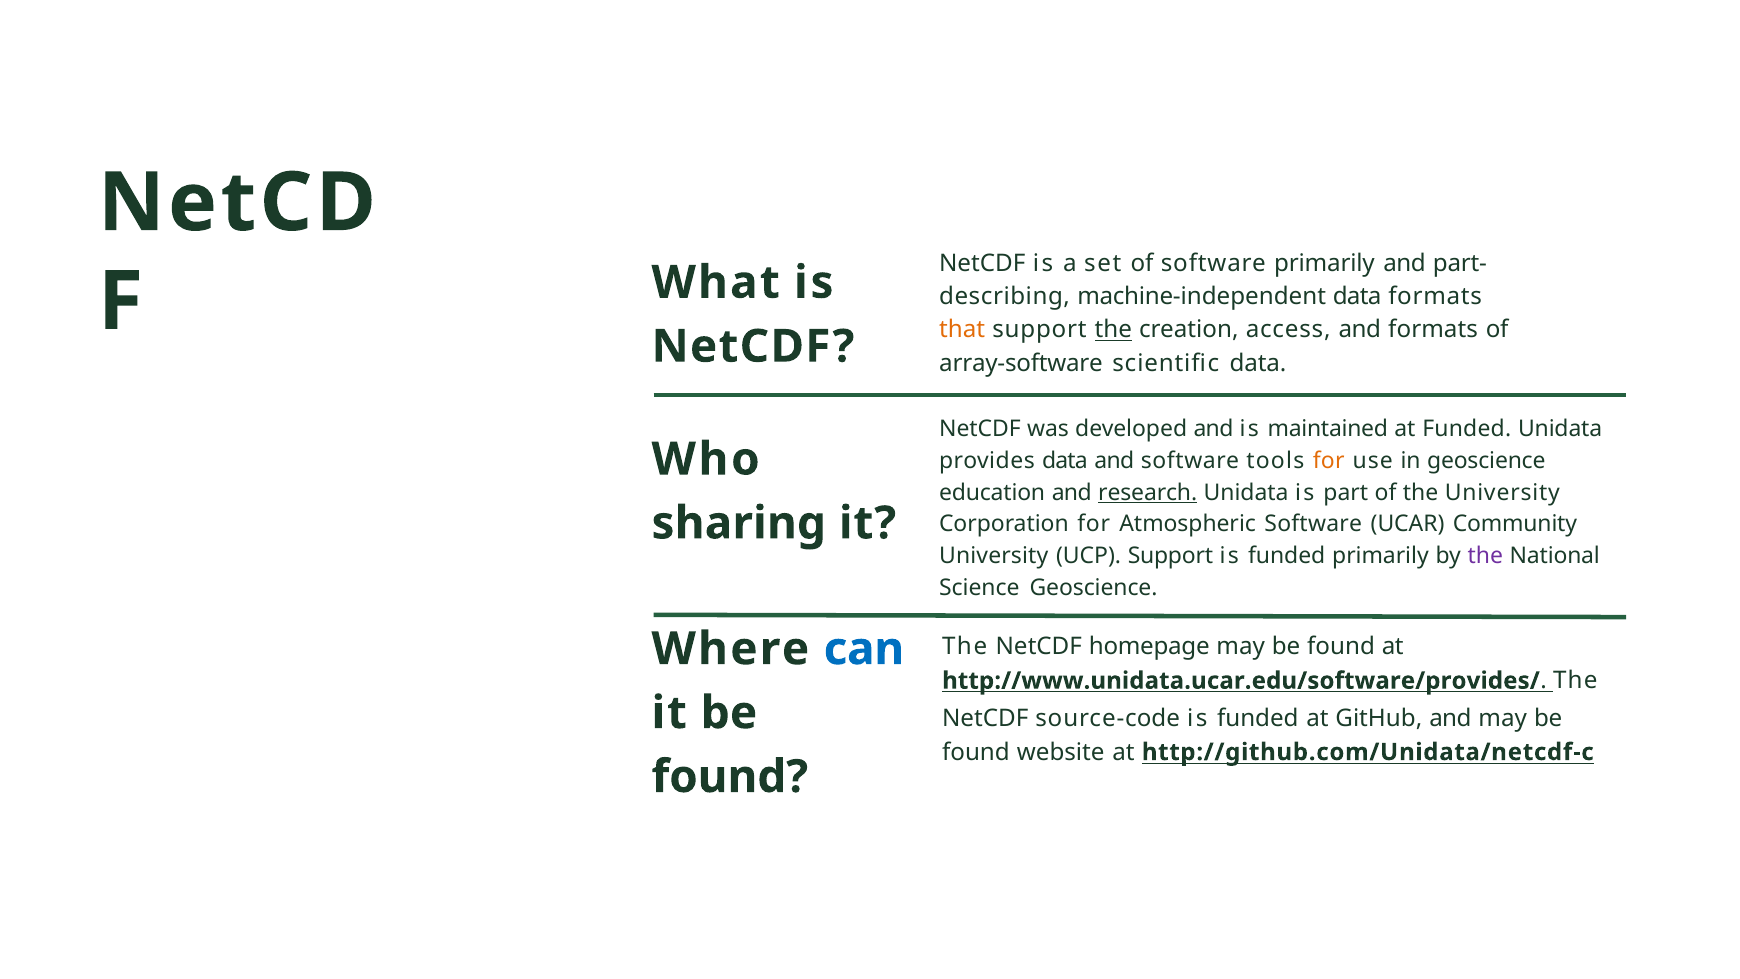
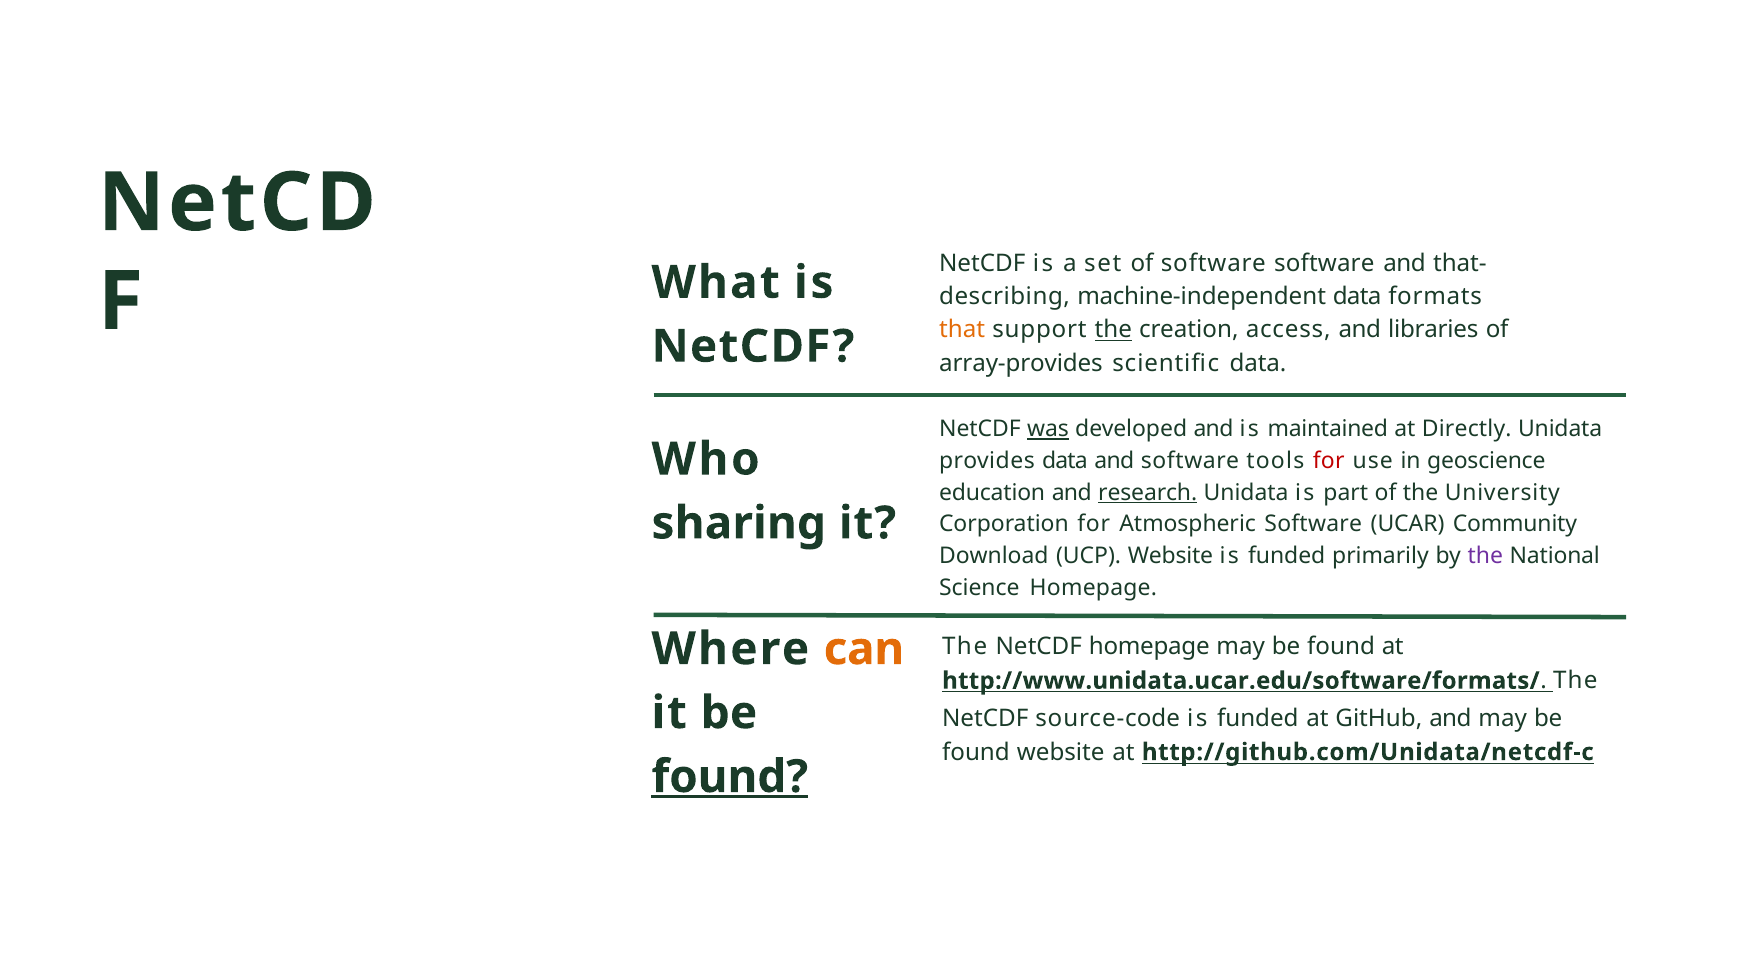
software primarily: primarily -> software
part-: part- -> that-
and formats: formats -> libraries
array-software: array-software -> array-provides
was underline: none -> present
at Funded: Funded -> Directly
for at (1329, 461) colour: orange -> red
University at (994, 556): University -> Download
UCP Support: Support -> Website
Science Geoscience: Geoscience -> Homepage
can colour: blue -> orange
http://www.unidata.ucar.edu/software/provides/: http://www.unidata.ucar.edu/software/provides/ -> http://www.unidata.ucar.edu/software/formats/
found at (730, 777) underline: none -> present
